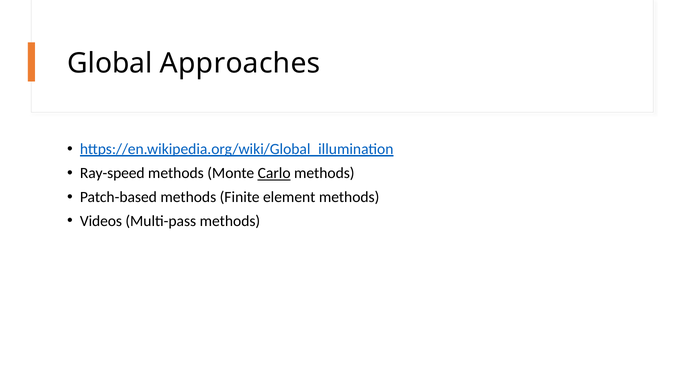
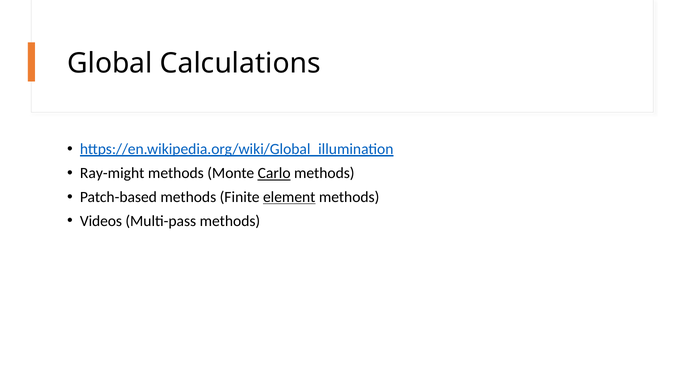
Approaches: Approaches -> Calculations
Ray-speed: Ray-speed -> Ray-might
element underline: none -> present
